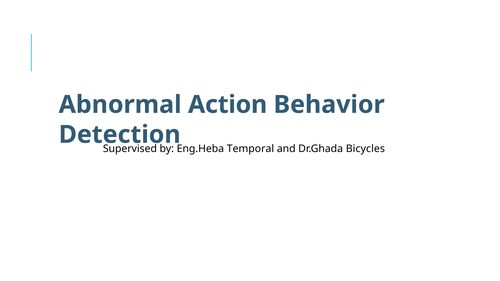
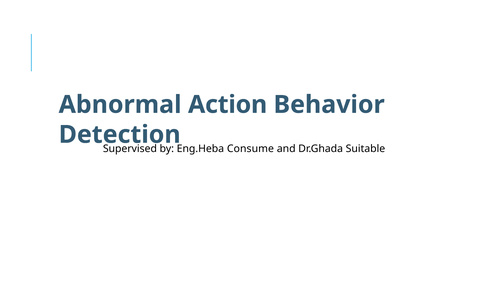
Temporal: Temporal -> Consume
Bicycles: Bicycles -> Suitable
